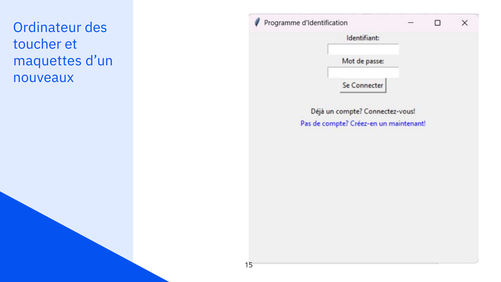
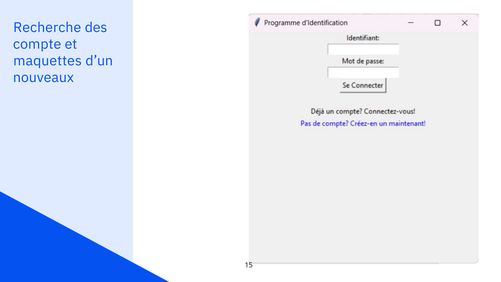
Ordinateur: Ordinateur -> Recherche
toucher: toucher -> compte
